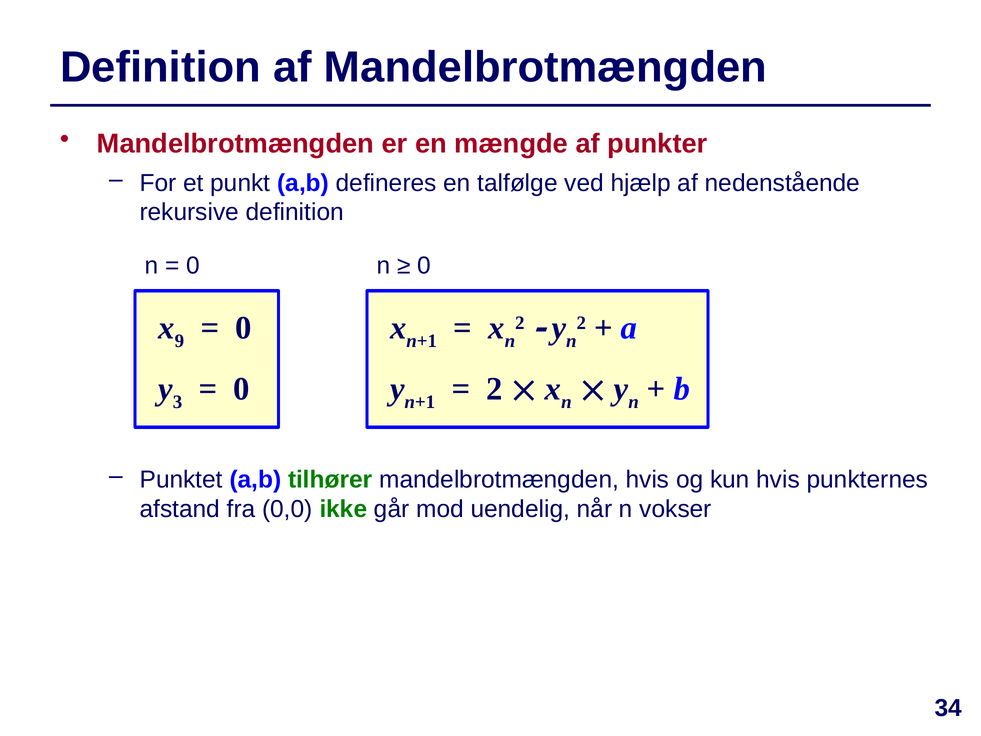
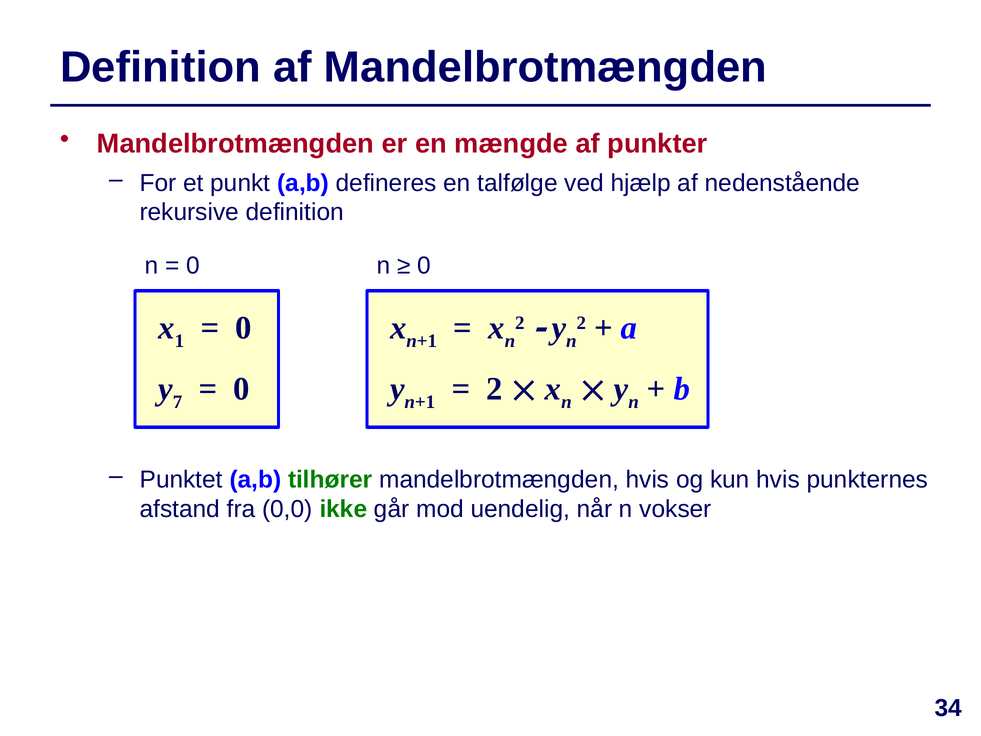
9: 9 -> 1
3: 3 -> 7
